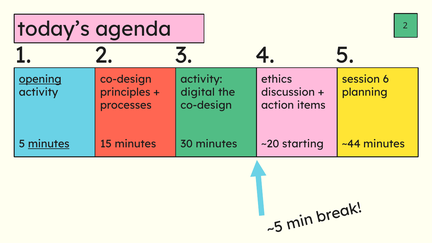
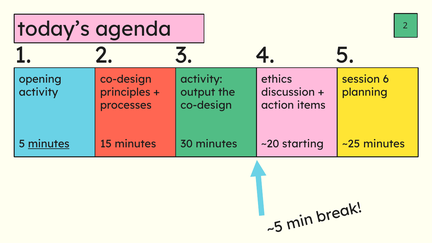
opening underline: present -> none
digital: digital -> output
~44: ~44 -> ~25
